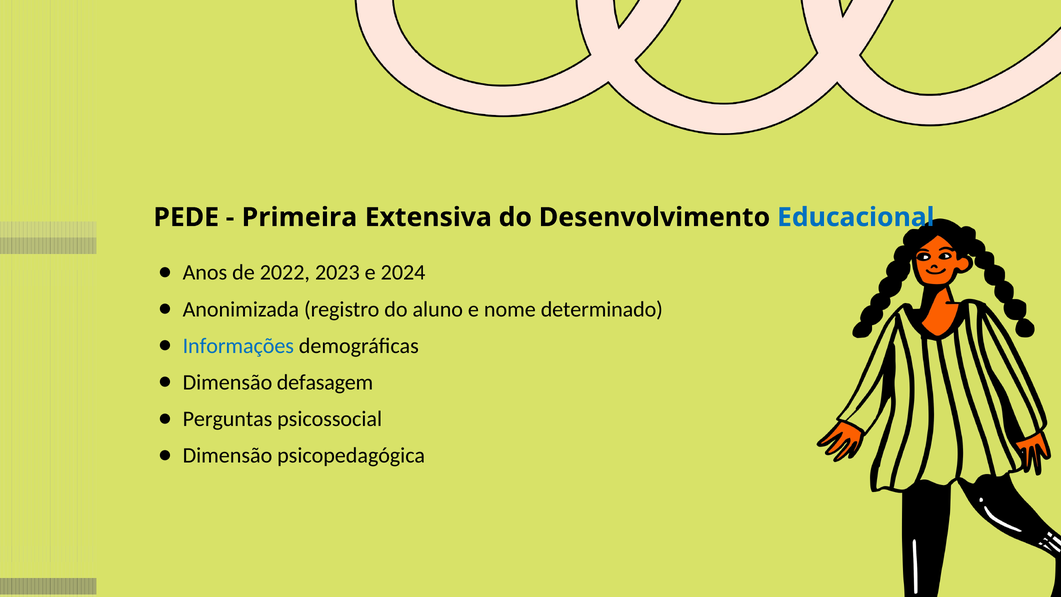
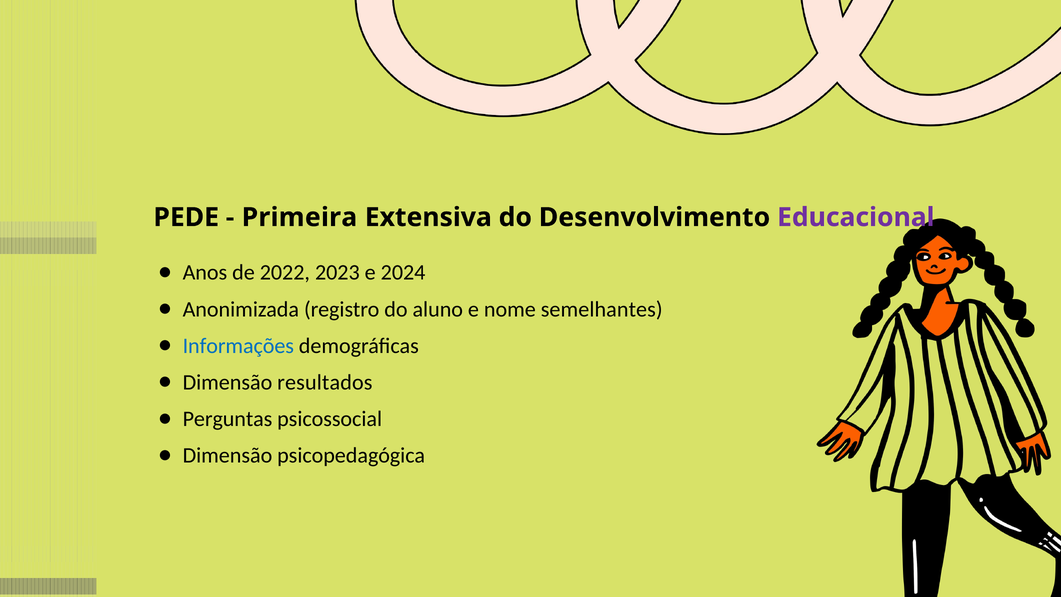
Educacional colour: blue -> purple
determinado: determinado -> semelhantes
defasagem: defasagem -> resultados
